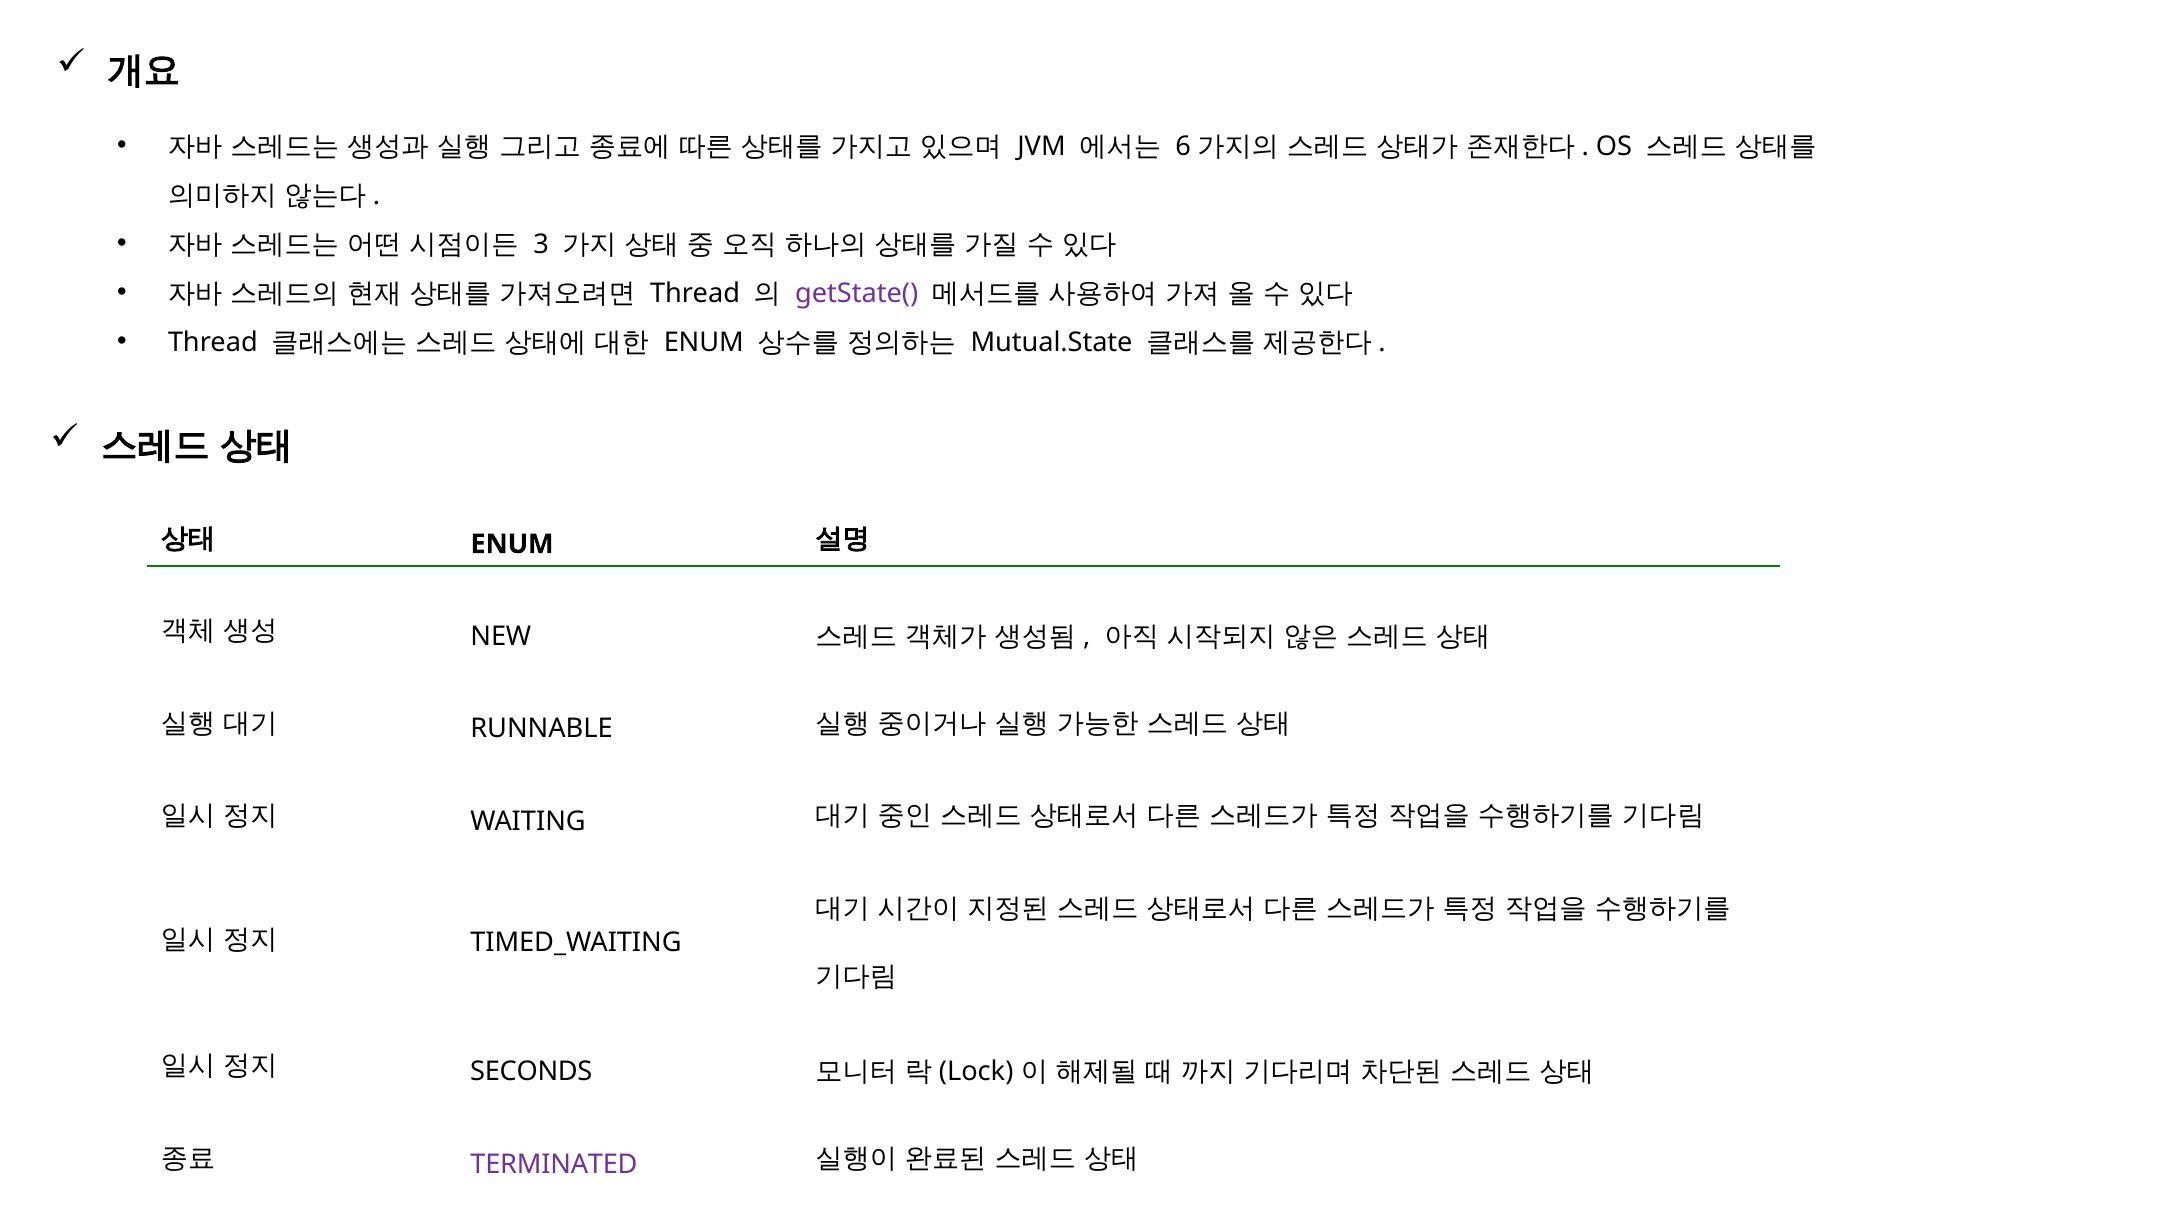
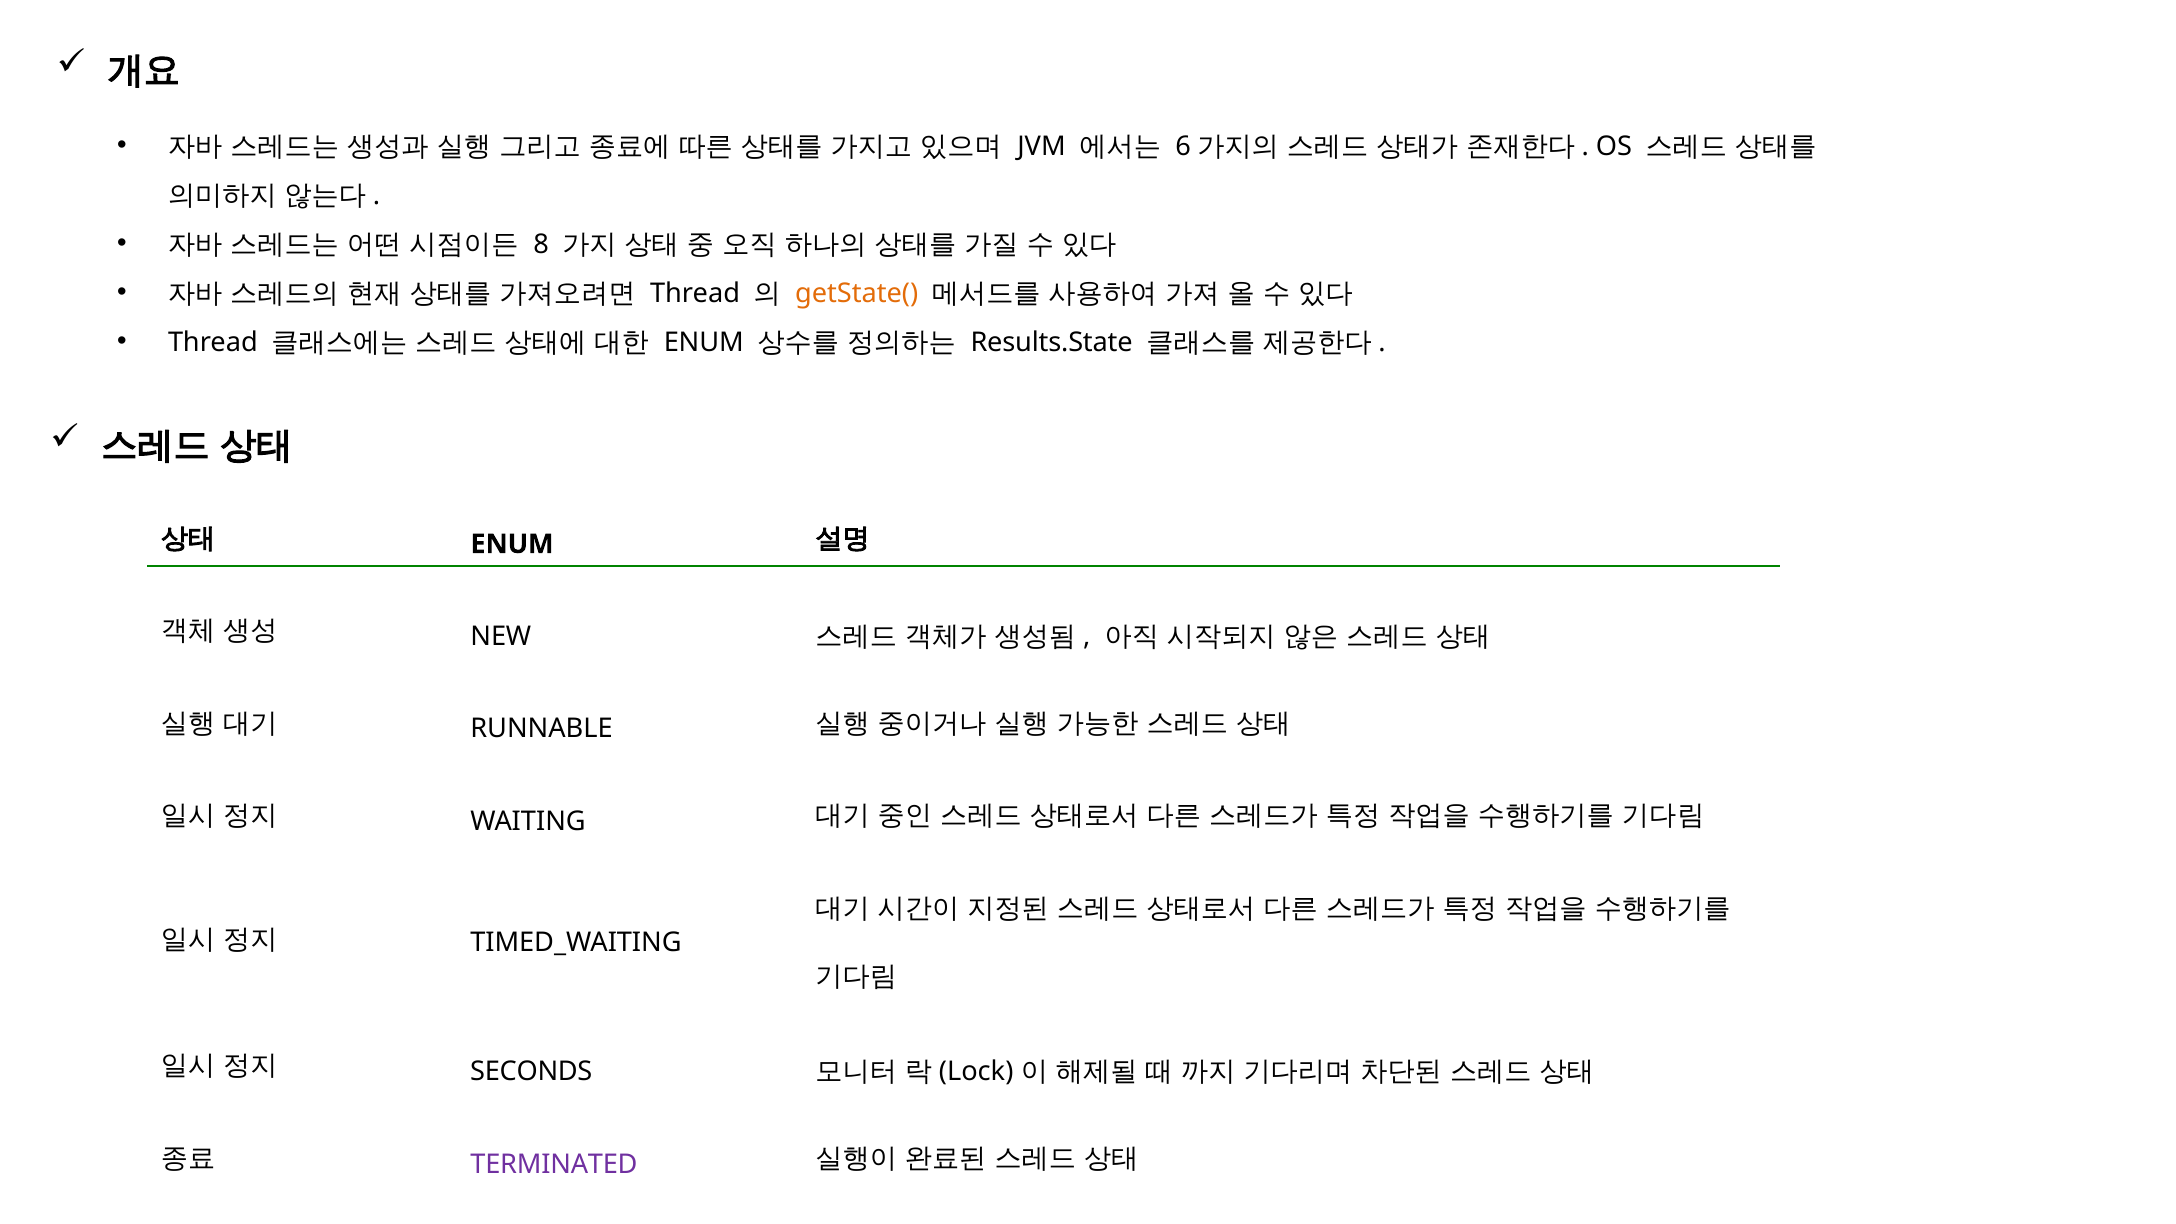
3: 3 -> 8
getState( colour: purple -> orange
Mutual.State: Mutual.State -> Results.State
